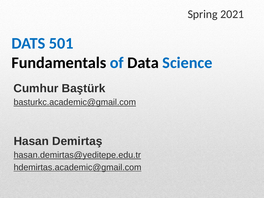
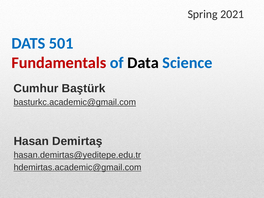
Fundamentals colour: black -> red
